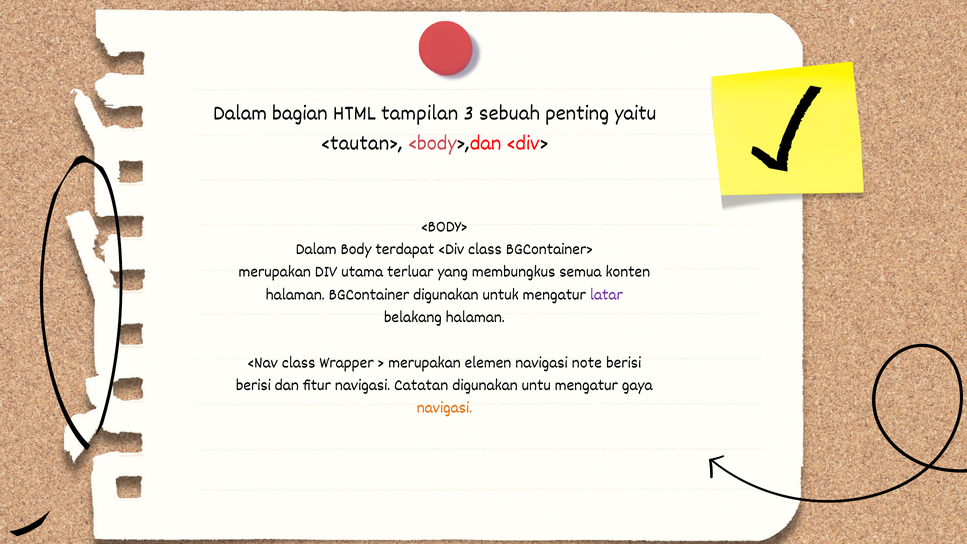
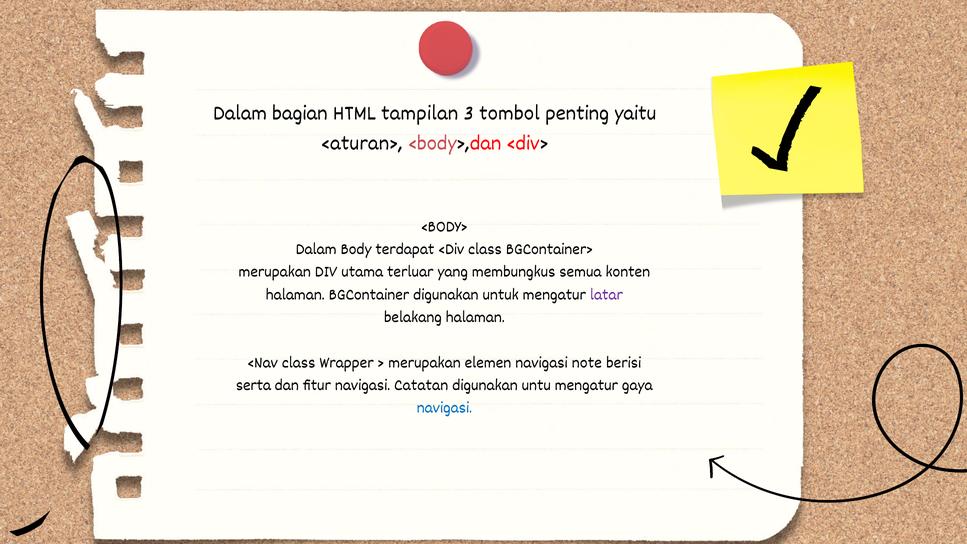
sebuah: sebuah -> tombol
<tautan>: <tautan> -> <aturan>
berisi at (253, 384): berisi -> serta
navigasi at (444, 407) colour: orange -> blue
